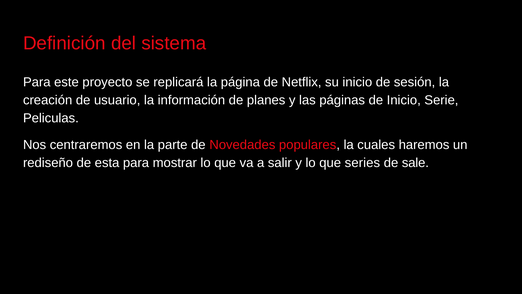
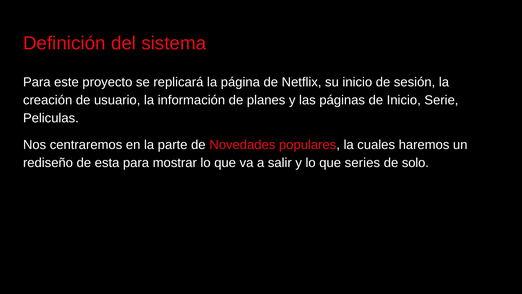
sale: sale -> solo
